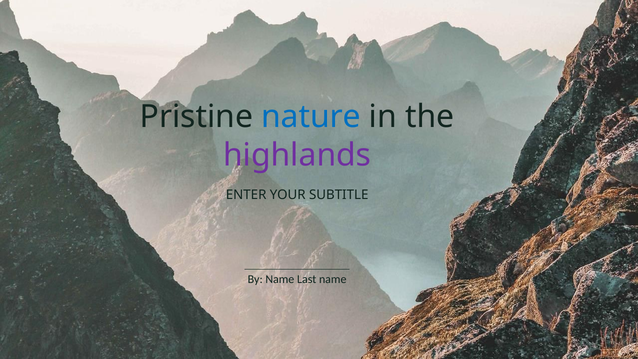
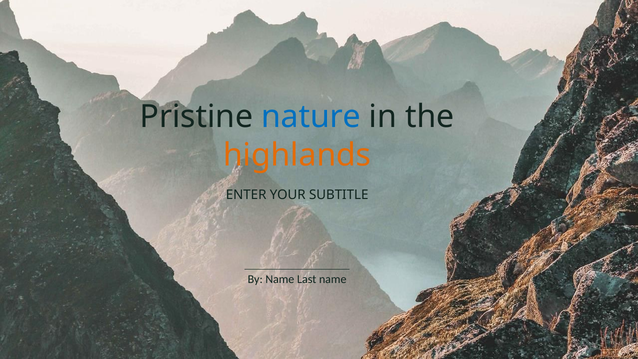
highlands colour: purple -> orange
